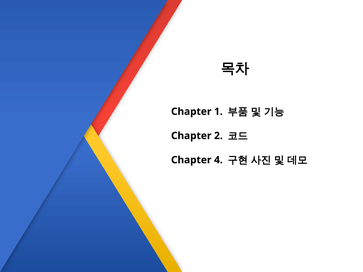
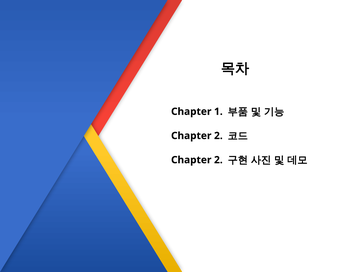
4 at (218, 160): 4 -> 2
